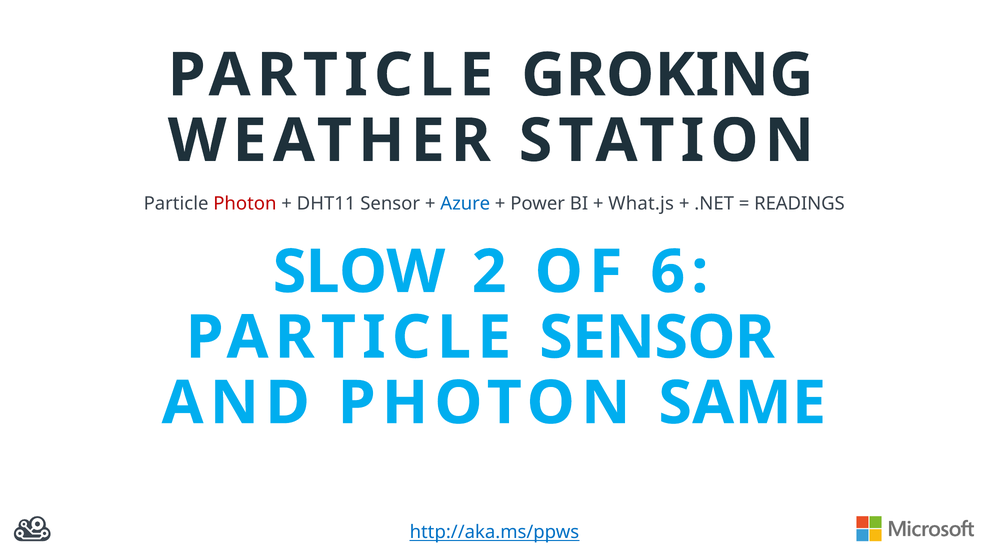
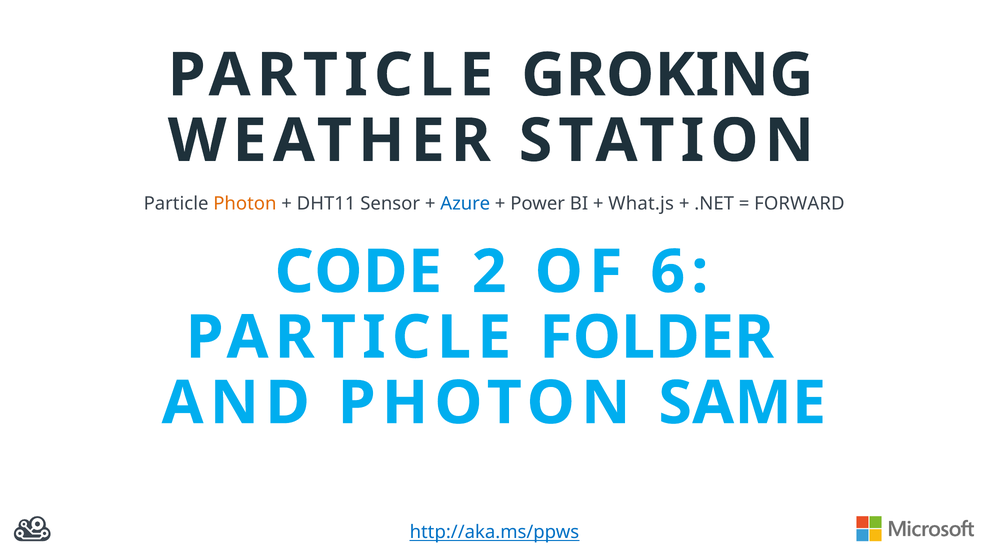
Photon at (245, 204) colour: red -> orange
READINGS: READINGS -> FORWARD
SLOW: SLOW -> CODE
PARTICLE SENSOR: SENSOR -> FOLDER
